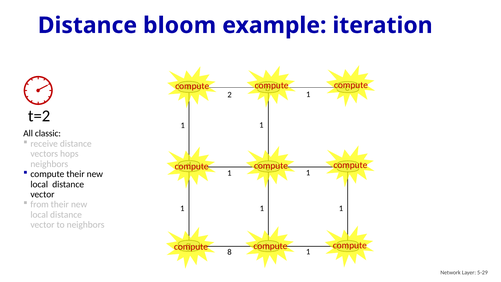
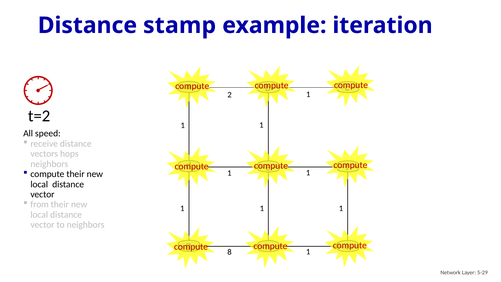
bloom: bloom -> stamp
classic: classic -> speed
